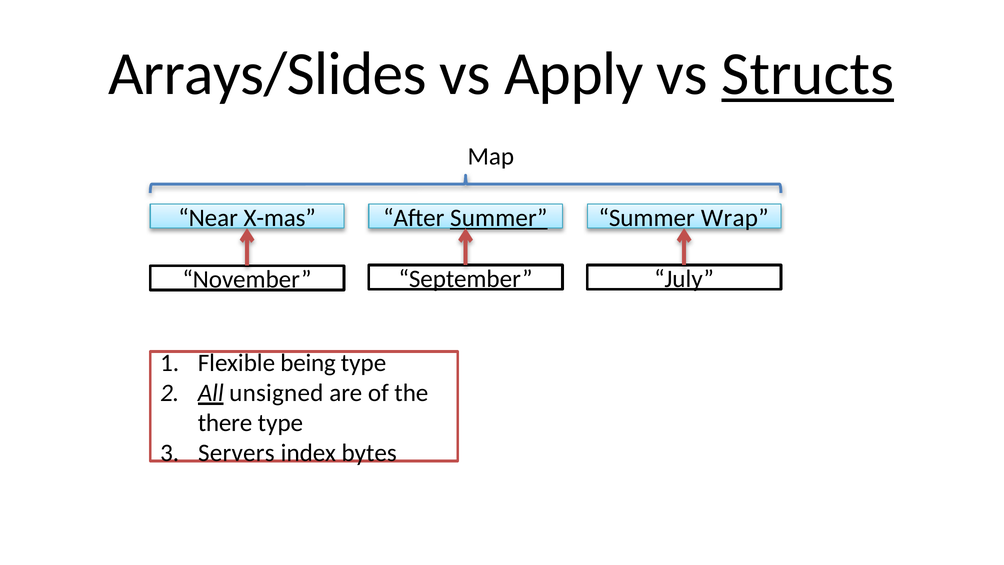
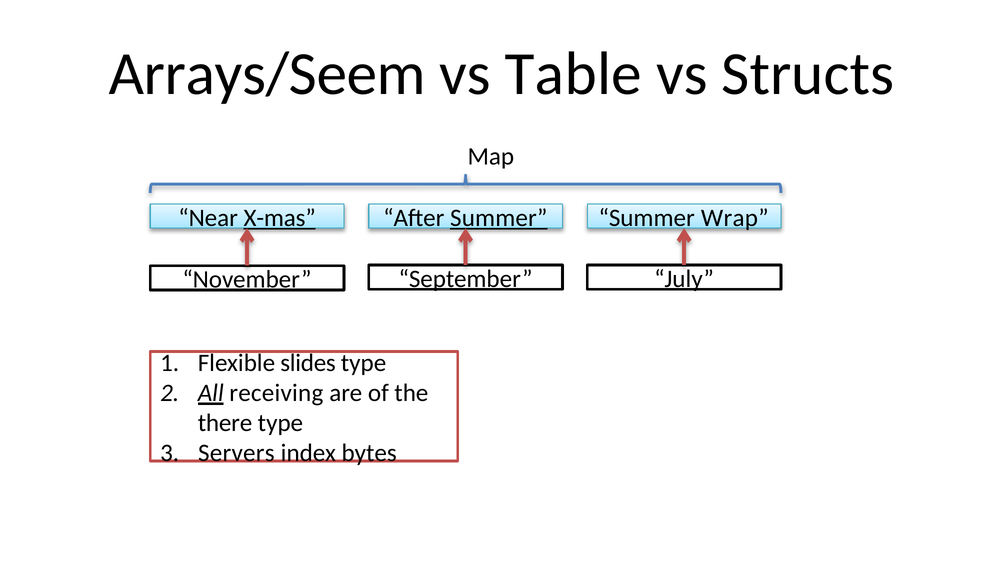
Arrays/Slides: Arrays/Slides -> Arrays/Seem
Apply: Apply -> Table
Structs underline: present -> none
X-mas underline: none -> present
being: being -> slides
unsigned: unsigned -> receiving
